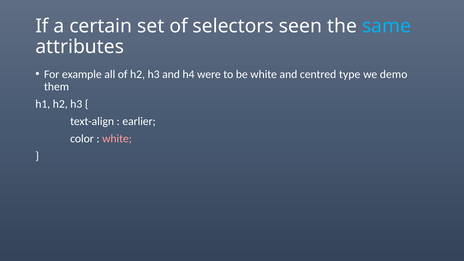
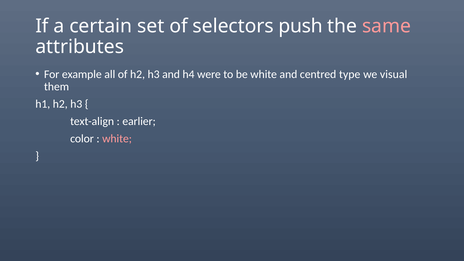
seen: seen -> push
same colour: light blue -> pink
demo: demo -> visual
